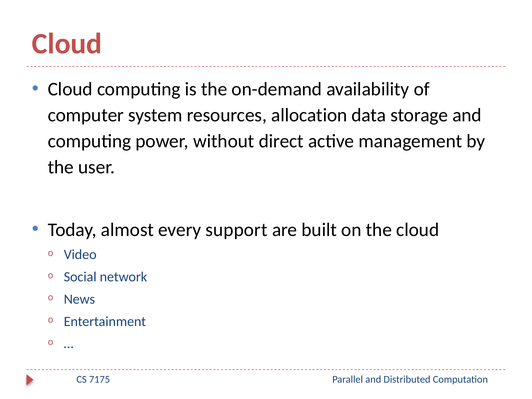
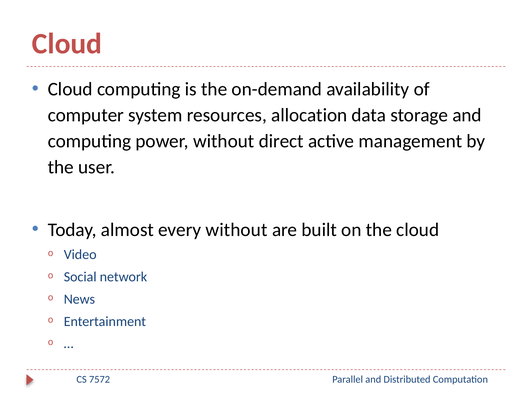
every support: support -> without
7175: 7175 -> 7572
